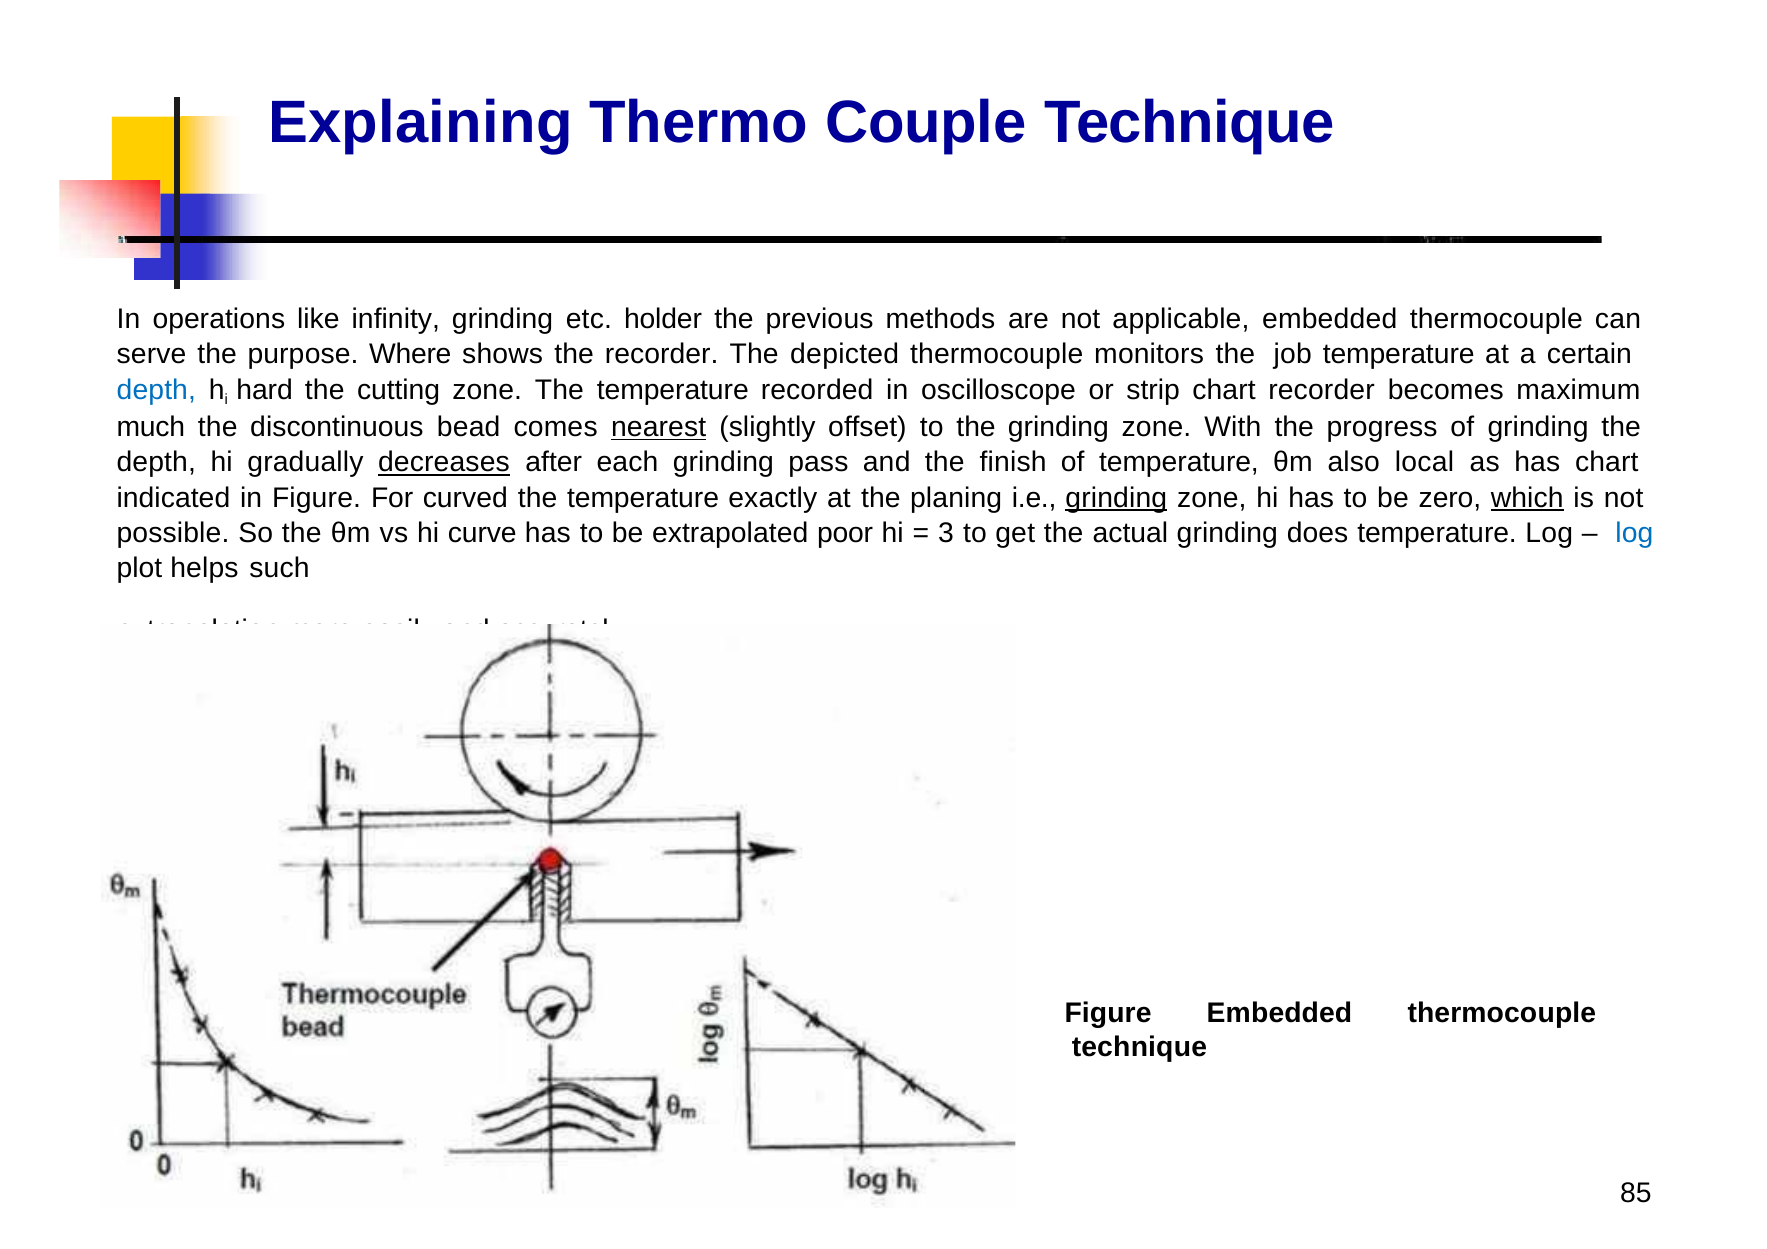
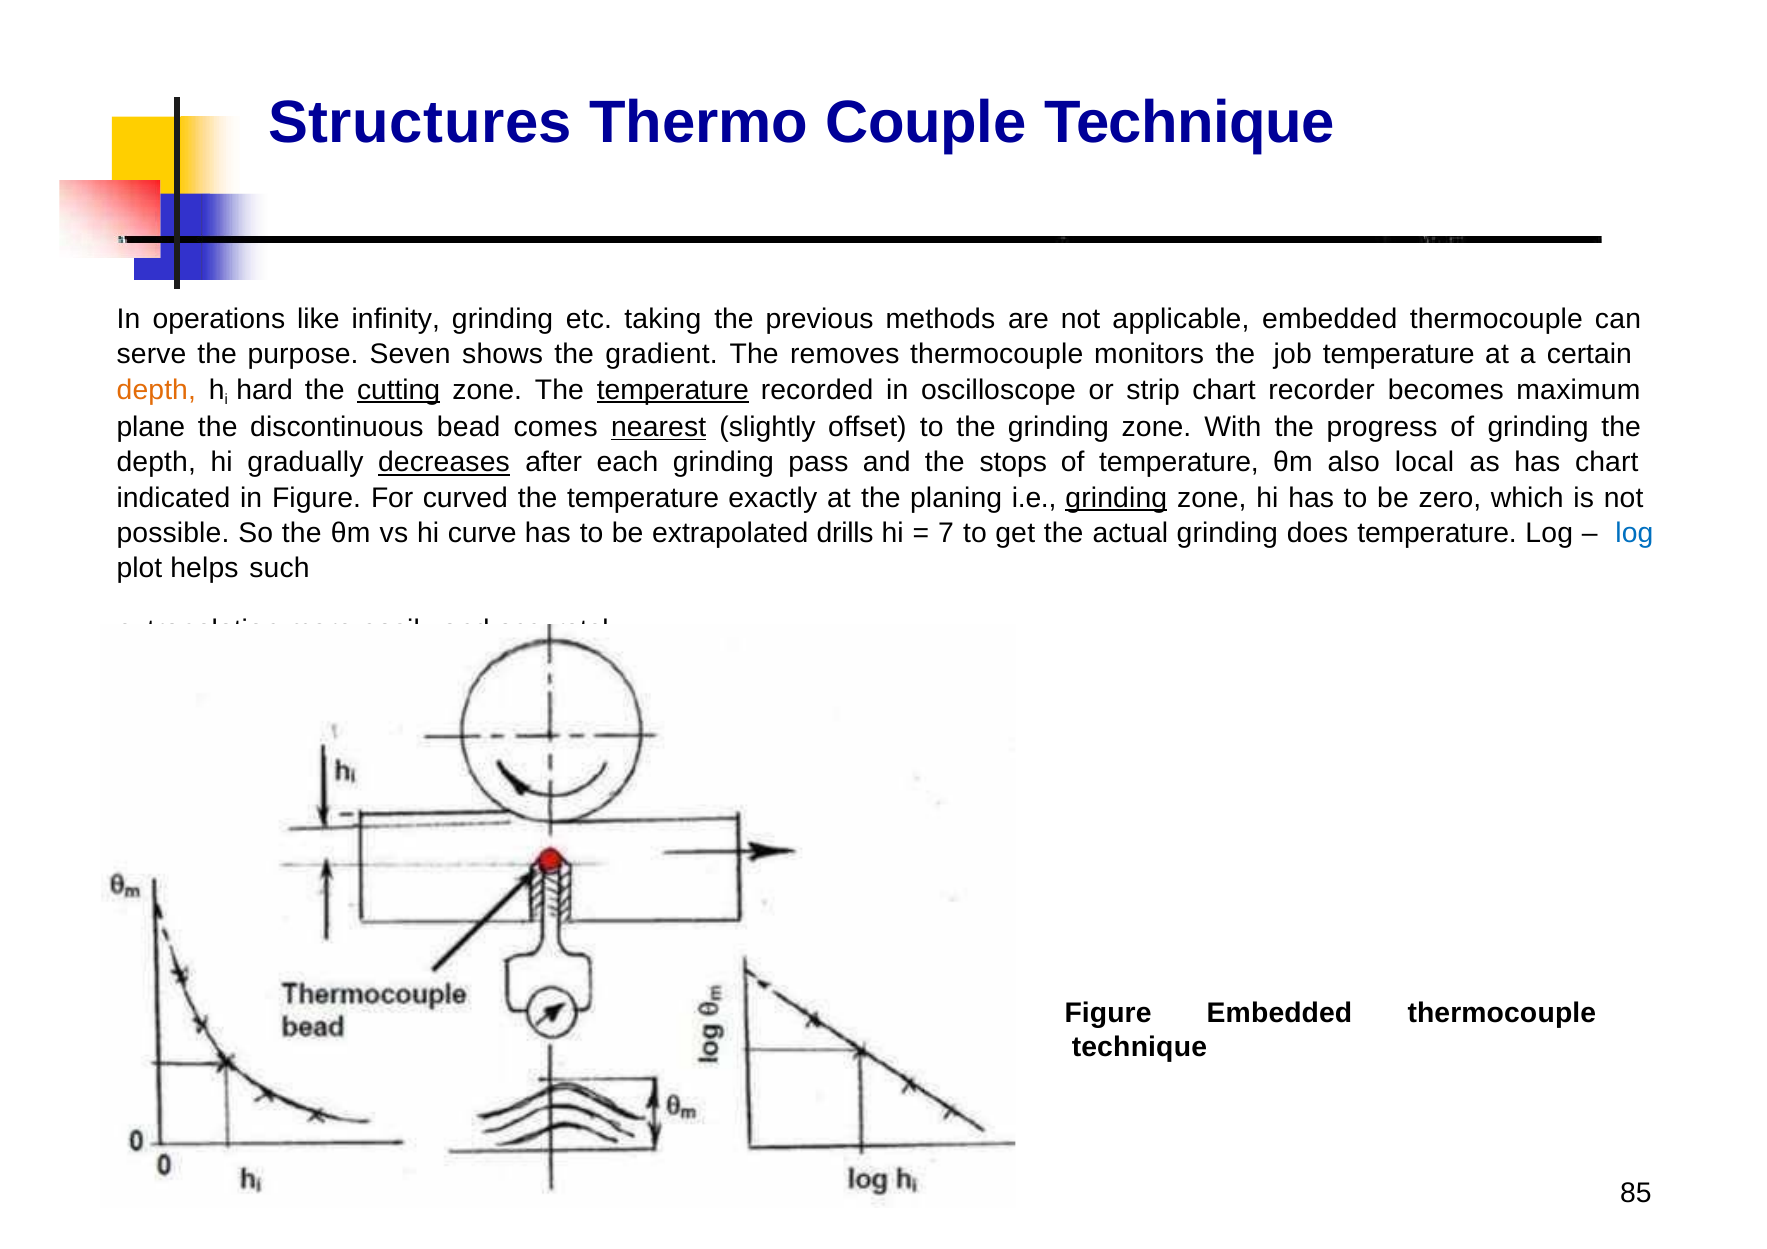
Explaining: Explaining -> Structures
holder: holder -> taking
Where: Where -> Seven
the recorder: recorder -> gradient
depicted: depicted -> removes
depth at (156, 390) colour: blue -> orange
cutting underline: none -> present
temperature at (673, 390) underline: none -> present
much: much -> plane
finish: finish -> stops
which underline: present -> none
poor: poor -> drills
3: 3 -> 7
